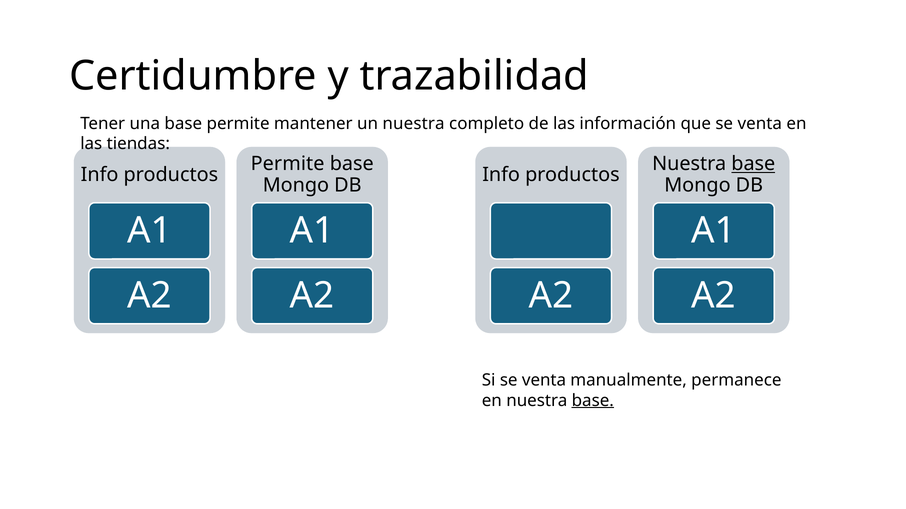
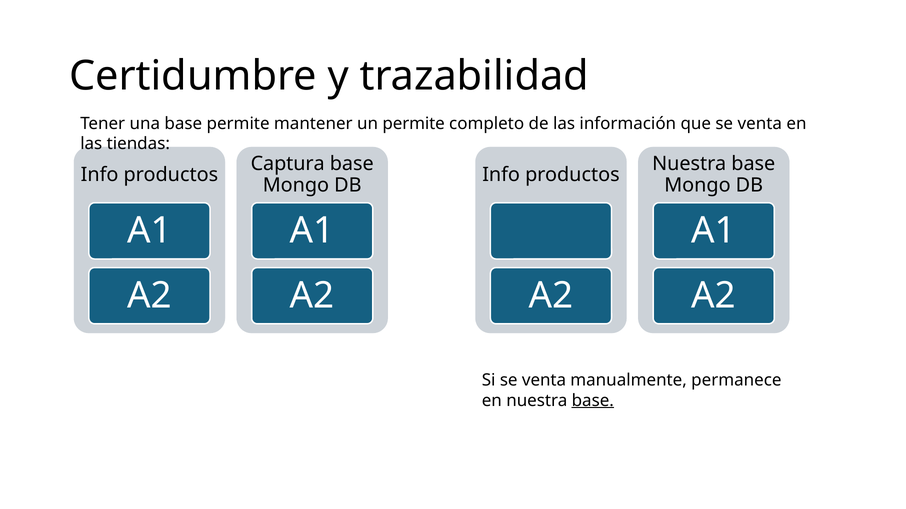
un nuestra: nuestra -> permite
Permite at (288, 164): Permite -> Captura
base at (753, 164) underline: present -> none
